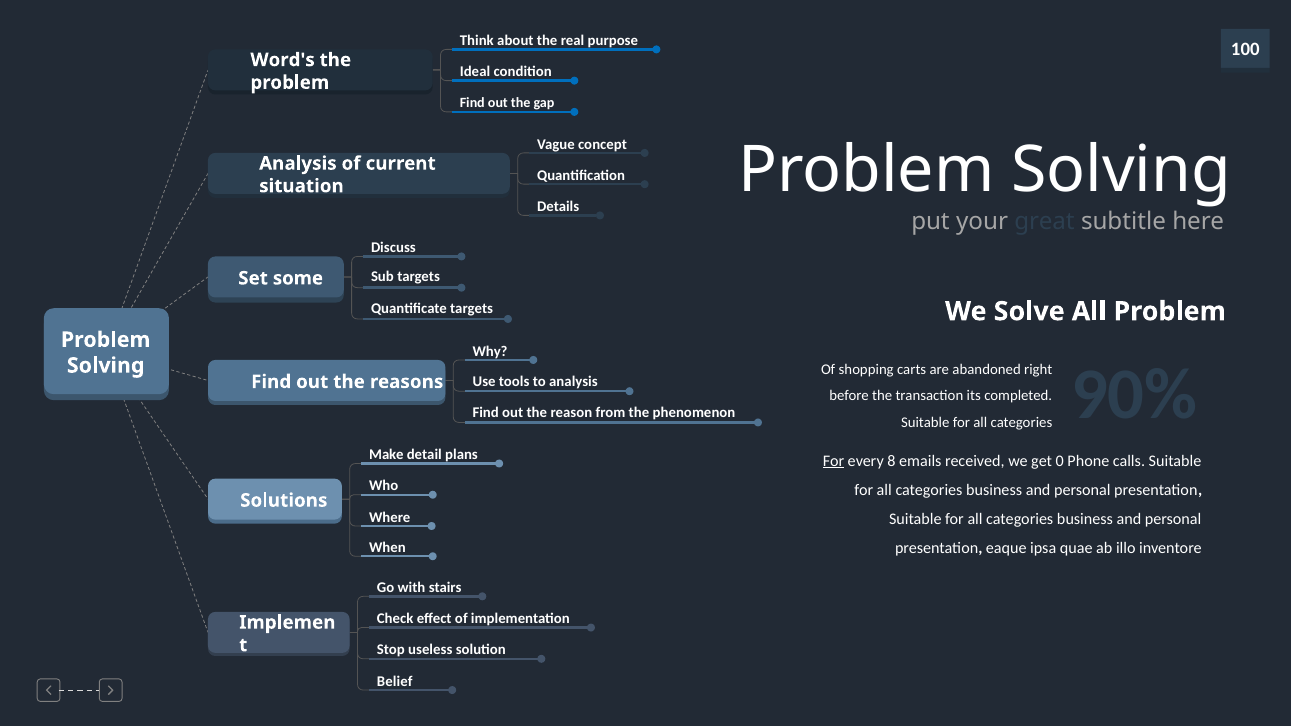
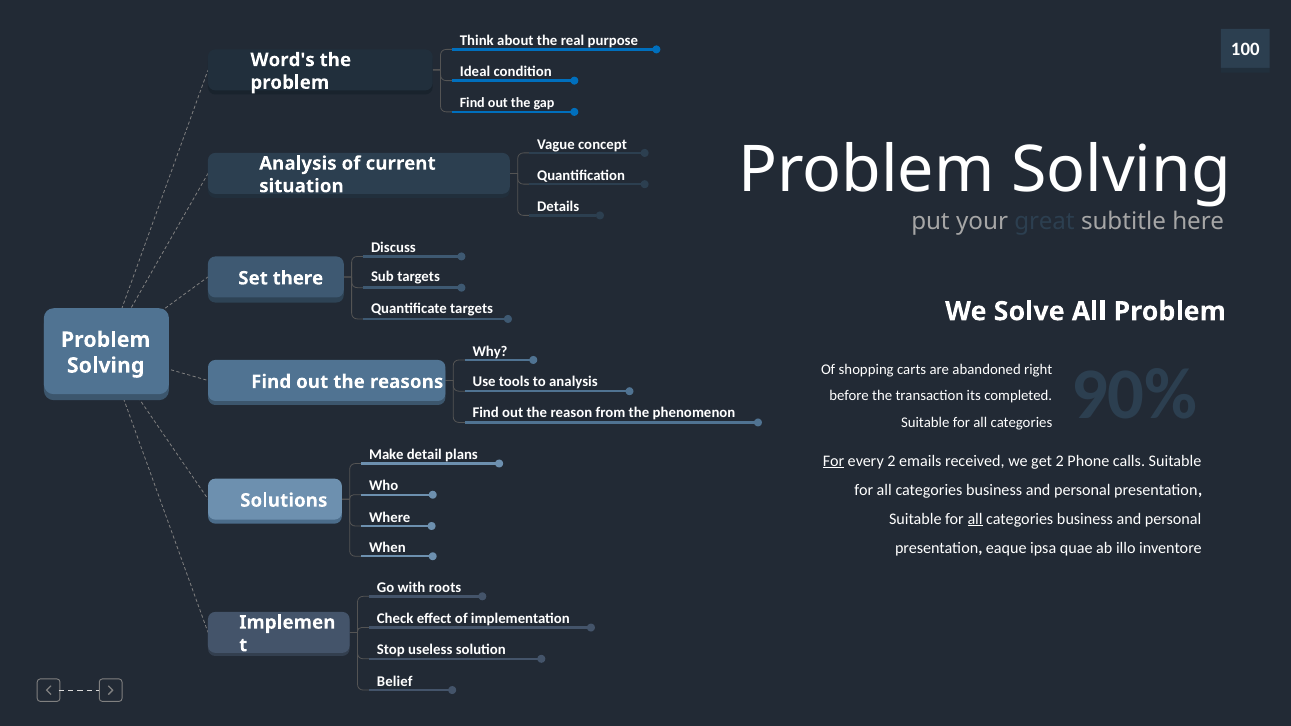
some: some -> there
every 8: 8 -> 2
get 0: 0 -> 2
all at (975, 519) underline: none -> present
stairs: stairs -> roots
